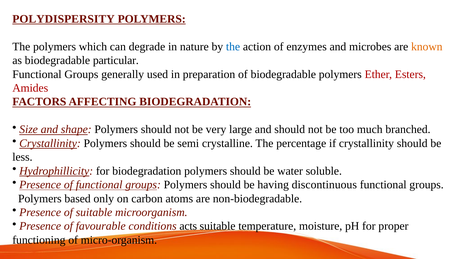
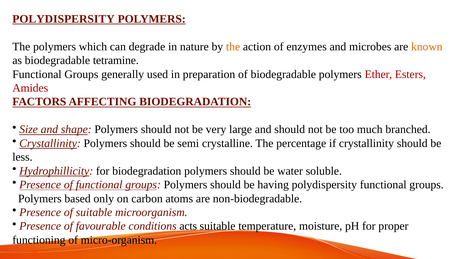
the at (233, 47) colour: blue -> orange
particular: particular -> tetramine
having discontinuous: discontinuous -> polydispersity
